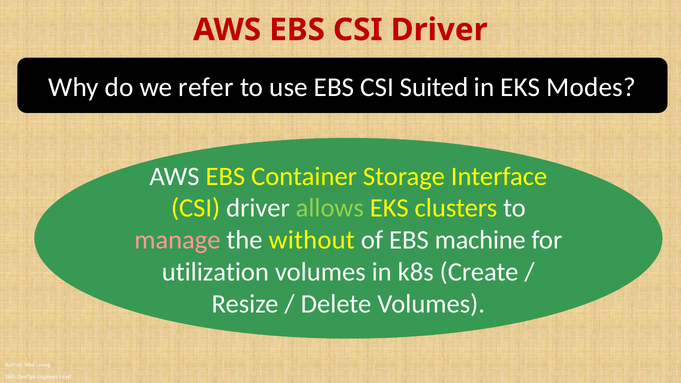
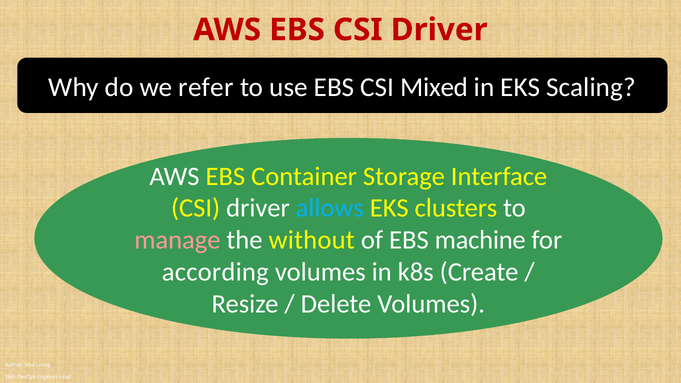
Suited: Suited -> Mixed
Modes: Modes -> Scaling
allows colour: light green -> light blue
utilization: utilization -> according
